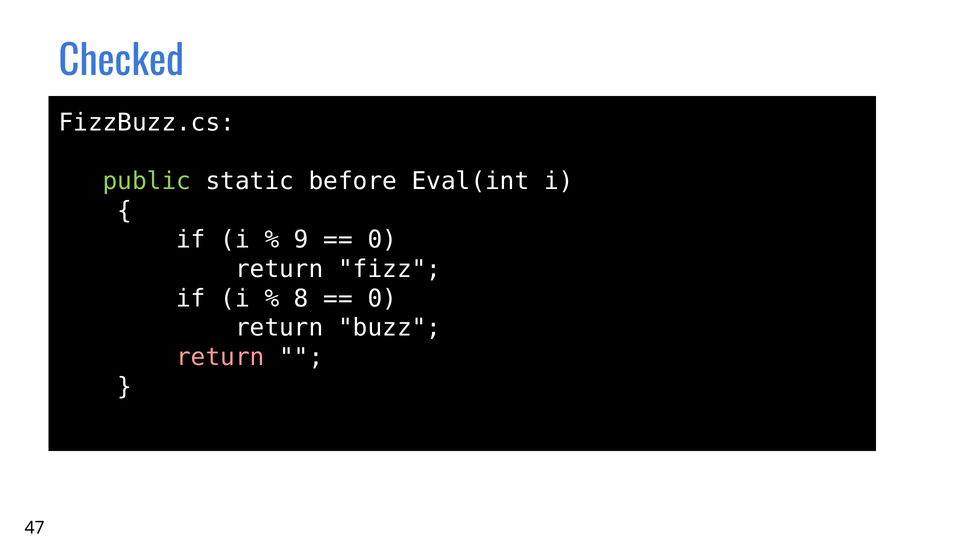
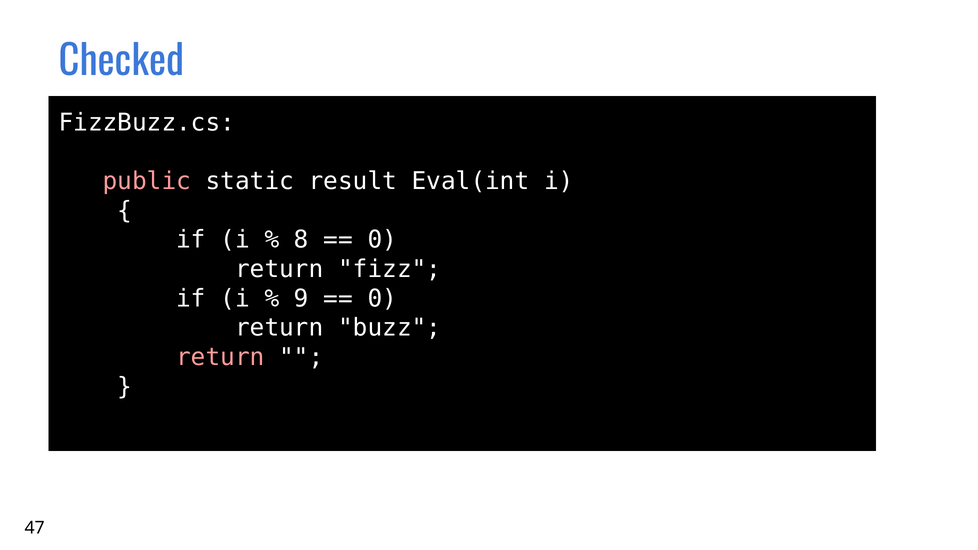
public colour: light green -> pink
before: before -> result
9: 9 -> 8
8: 8 -> 9
